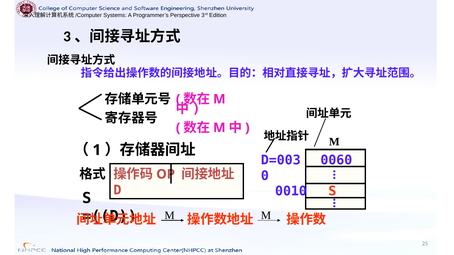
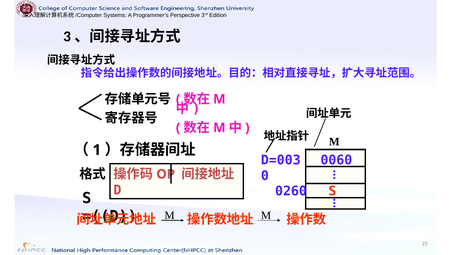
0010: 0010 -> 0260
